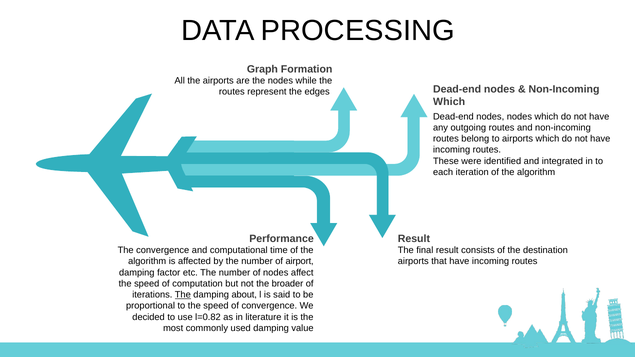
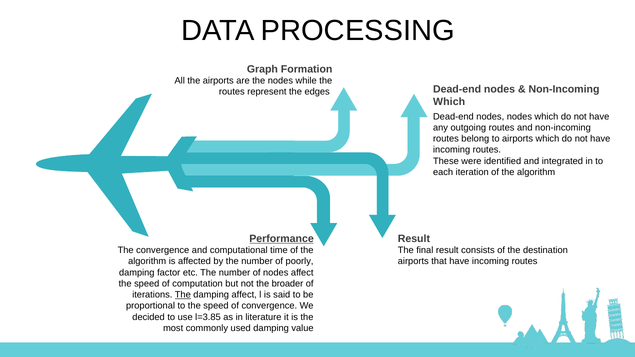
Performance underline: none -> present
airport: airport -> poorly
damping about: about -> affect
l=0.82: l=0.82 -> l=3.85
